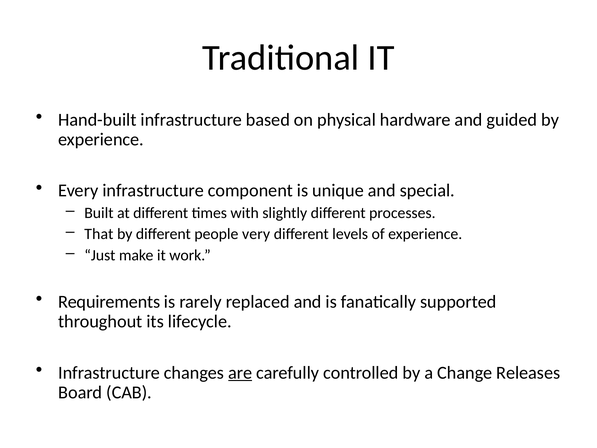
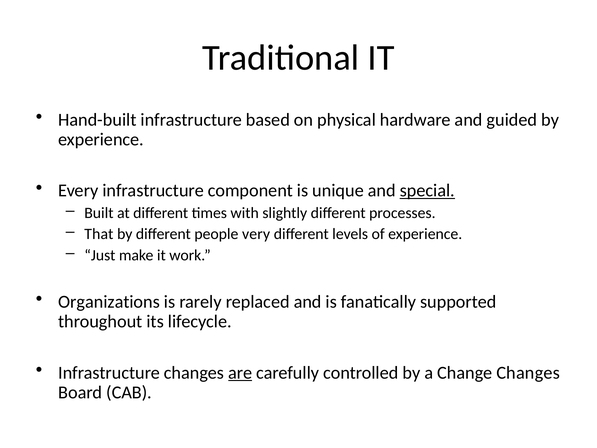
special underline: none -> present
Requirements: Requirements -> Organizations
Change Releases: Releases -> Changes
